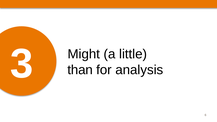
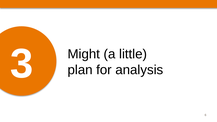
than: than -> plan
